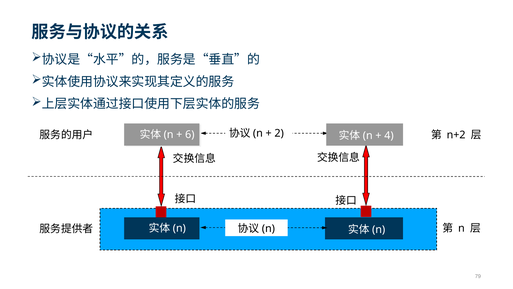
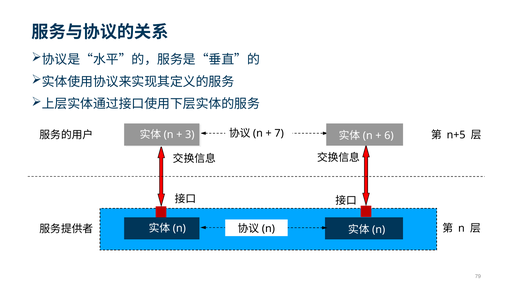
2: 2 -> 7
6: 6 -> 3
n+2: n+2 -> n+5
4: 4 -> 6
